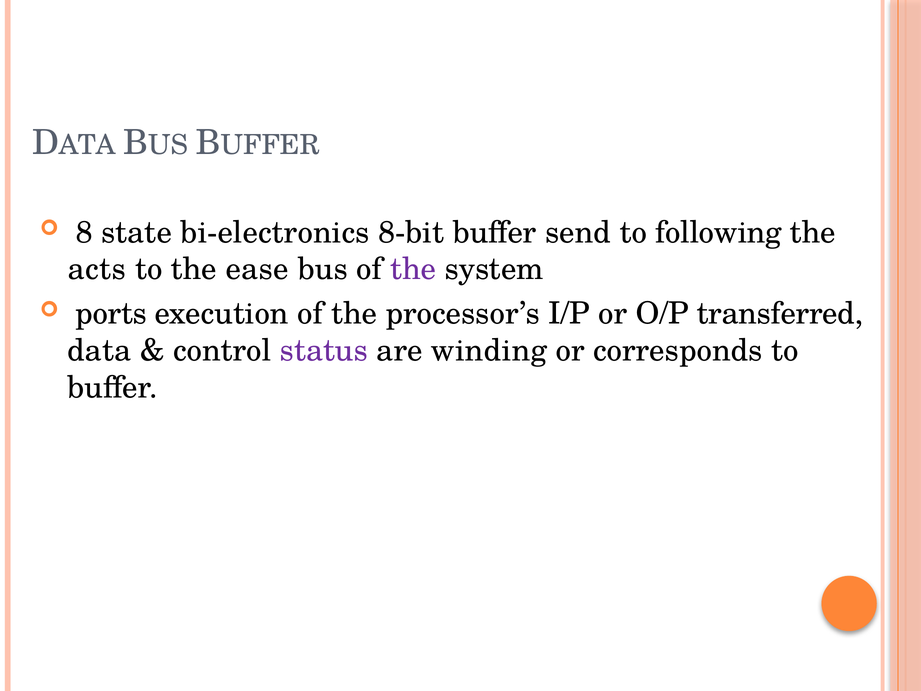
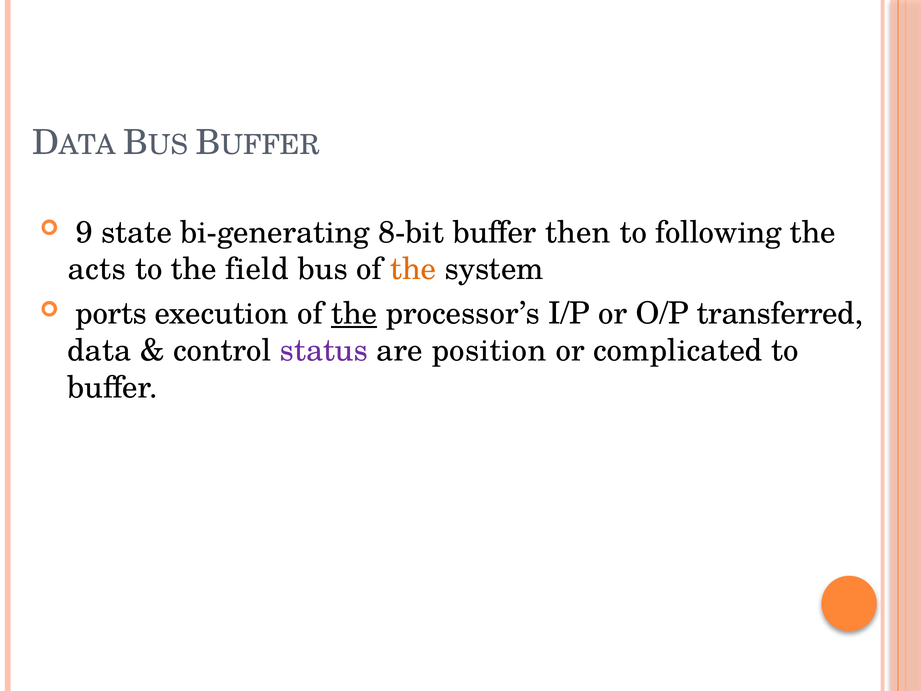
8: 8 -> 9
bi-electronics: bi-electronics -> bi-generating
send: send -> then
ease: ease -> field
the at (413, 269) colour: purple -> orange
the at (354, 314) underline: none -> present
winding: winding -> position
corresponds: corresponds -> complicated
